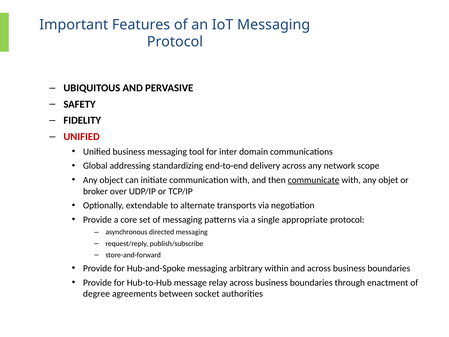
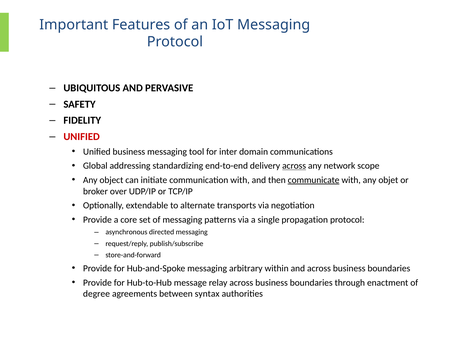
across at (294, 166) underline: none -> present
appropriate: appropriate -> propagation
socket: socket -> syntax
